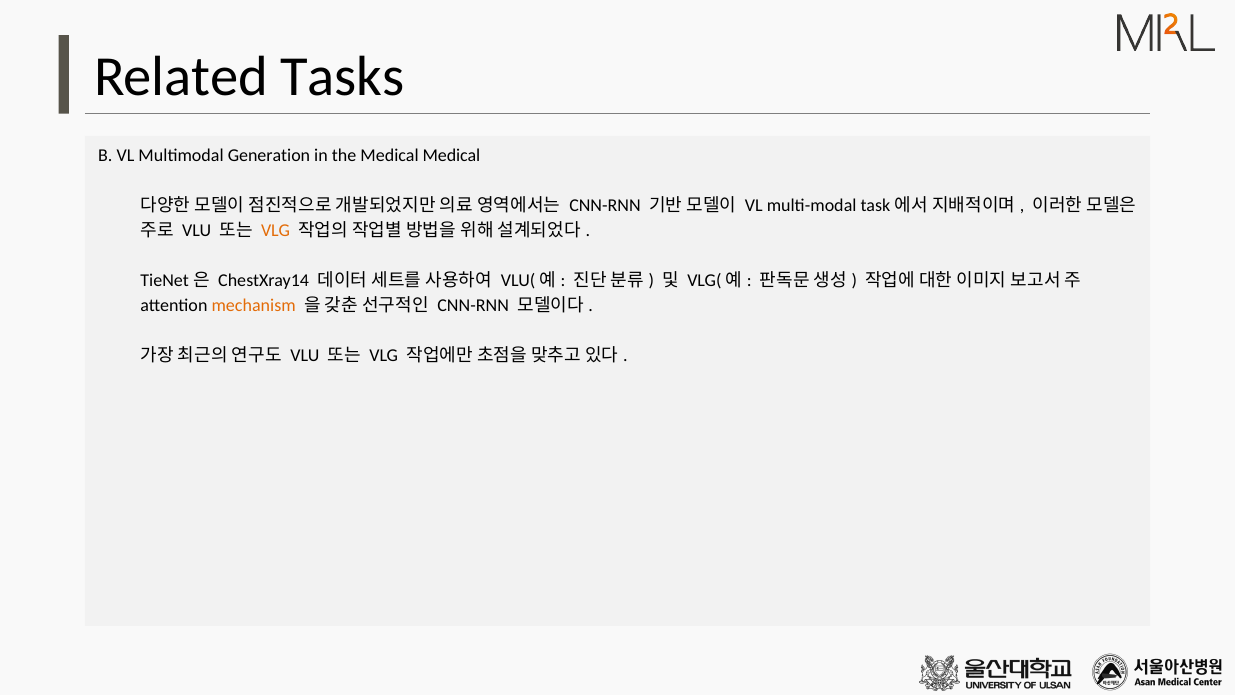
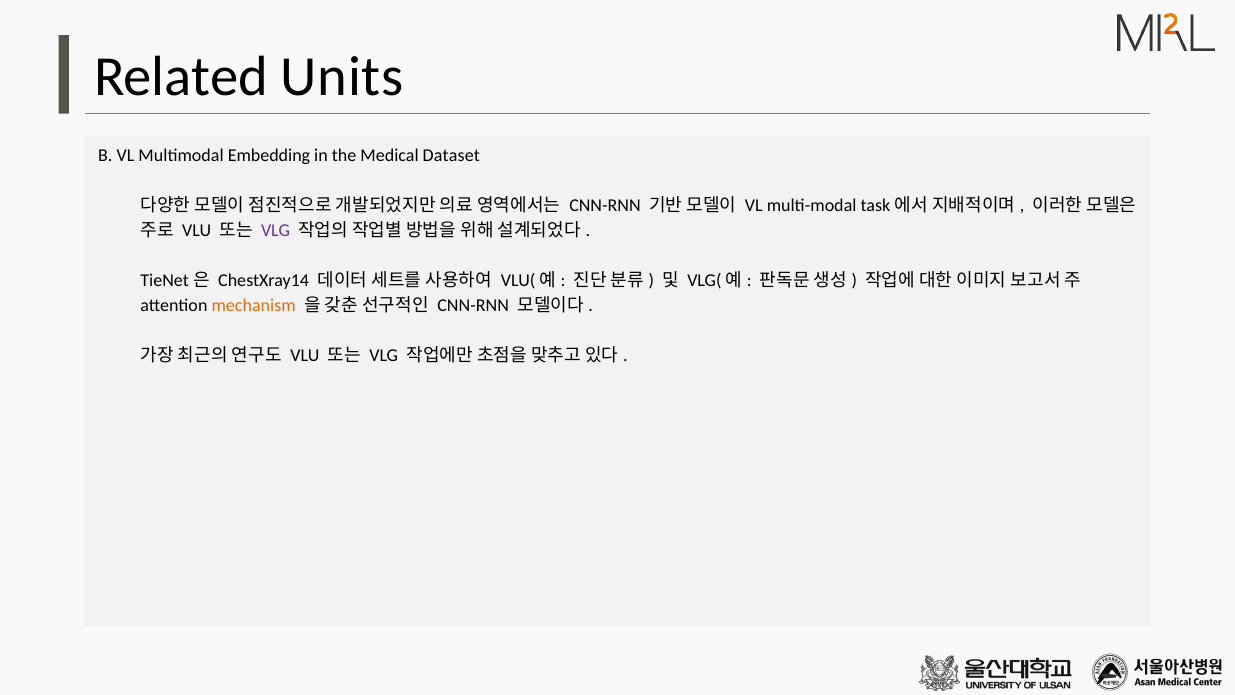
Tasks: Tasks -> Units
Generation: Generation -> Embedding
Medical Medical: Medical -> Dataset
VLG at (276, 231) colour: orange -> purple
